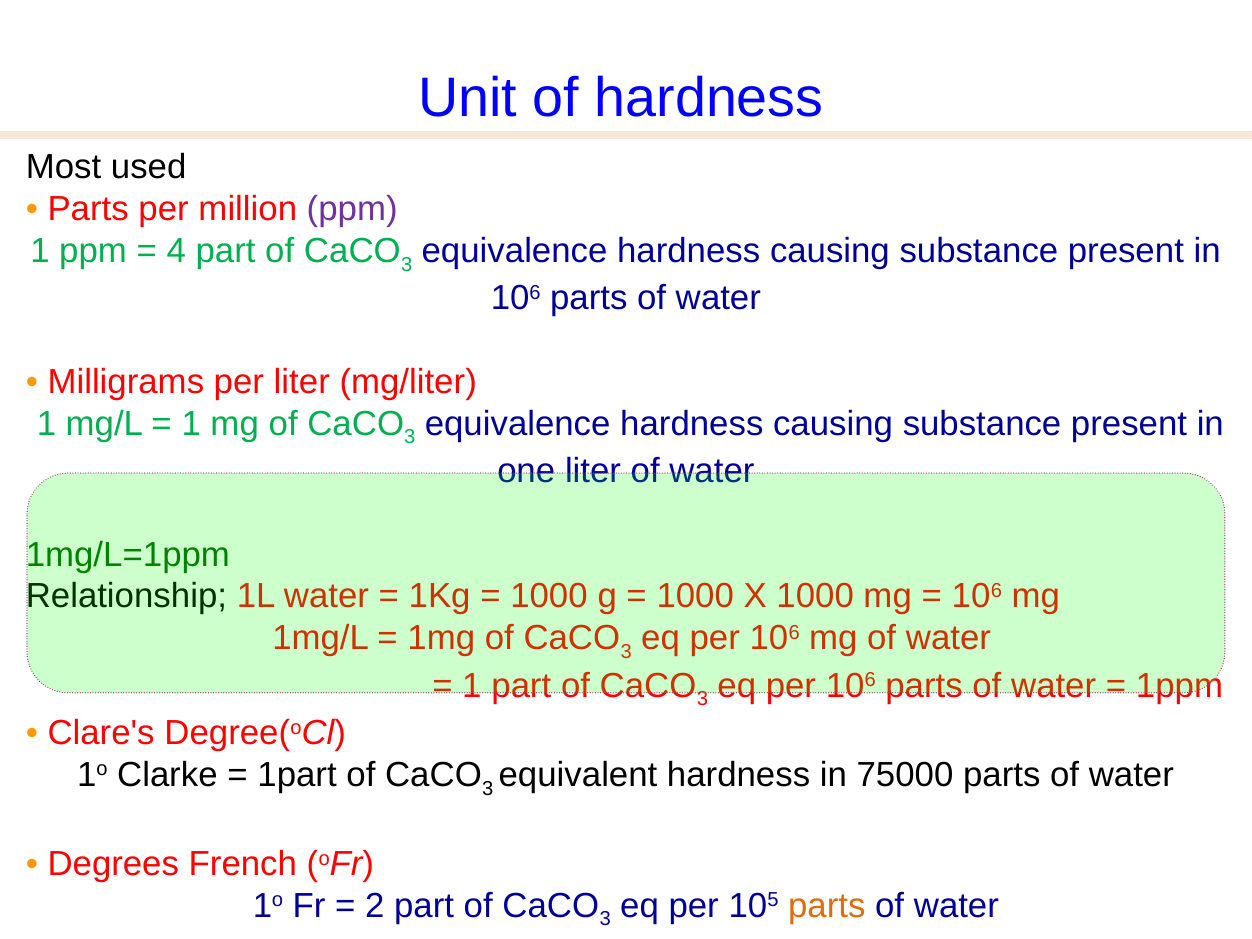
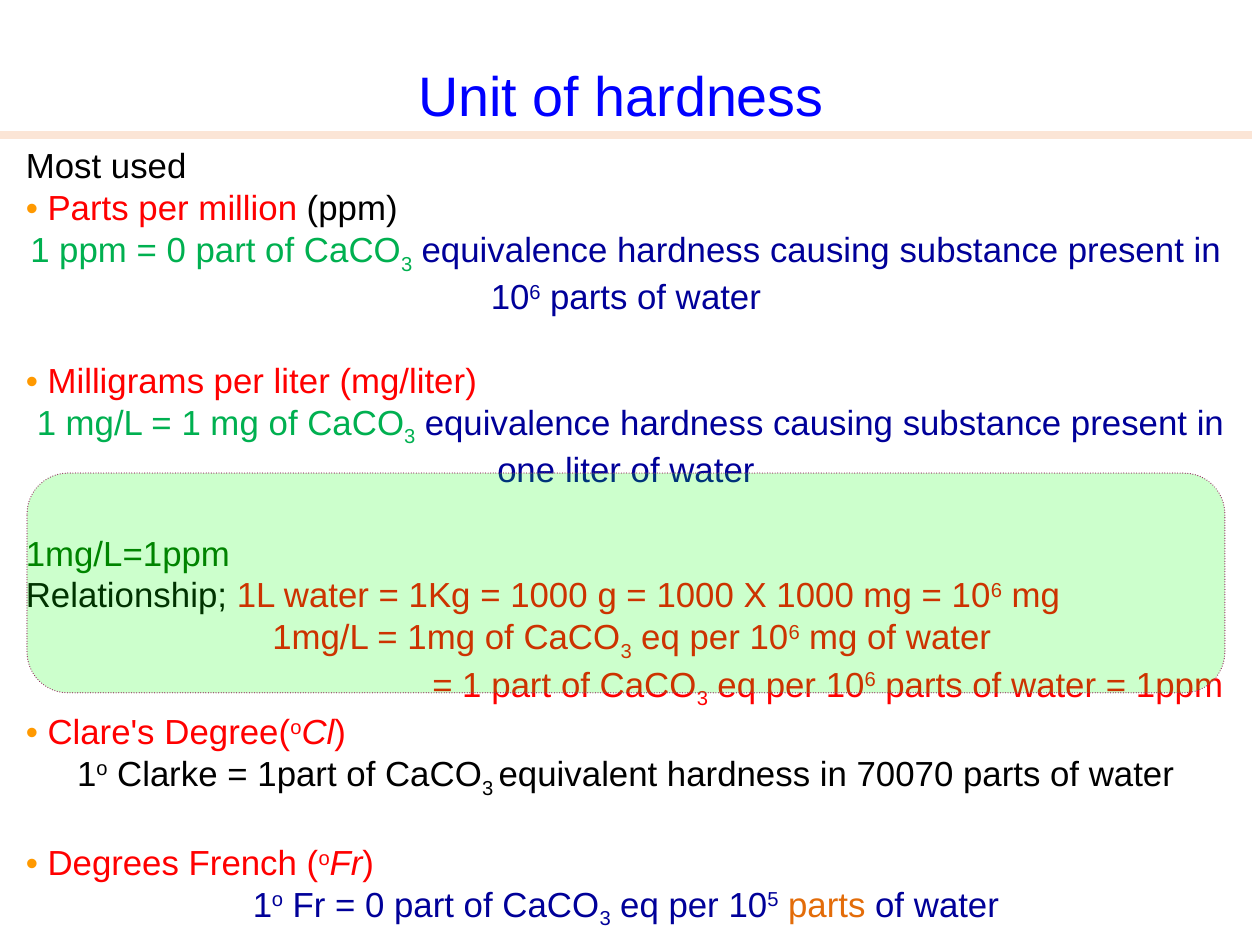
ppm at (352, 209) colour: purple -> black
4 at (176, 251): 4 -> 0
75000: 75000 -> 70070
2 at (375, 906): 2 -> 0
